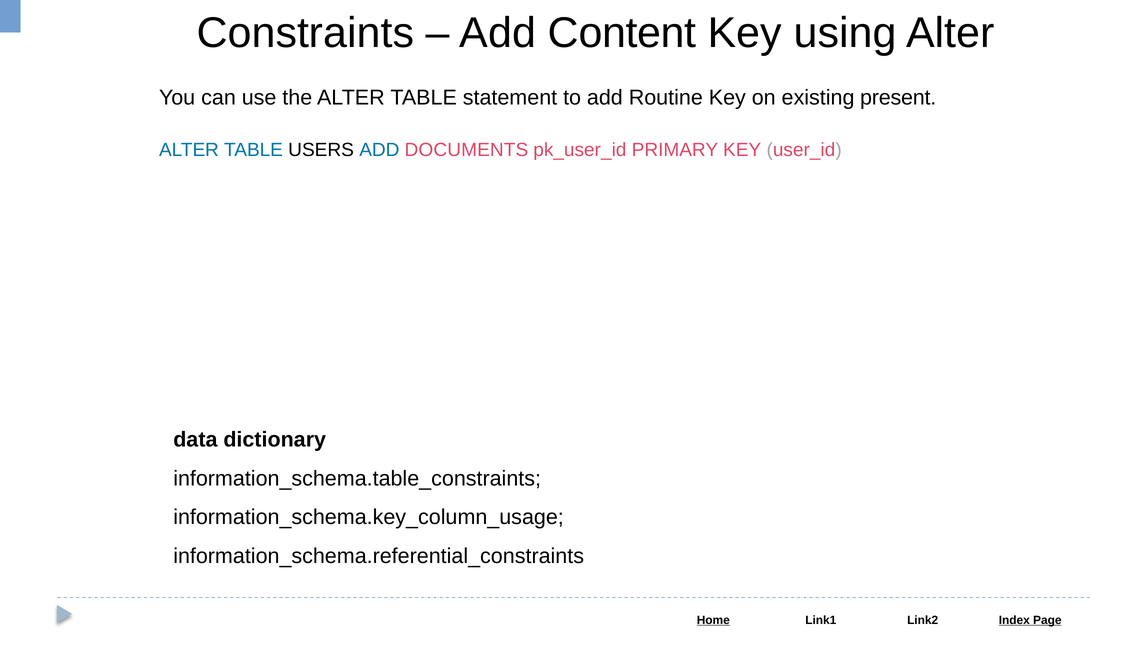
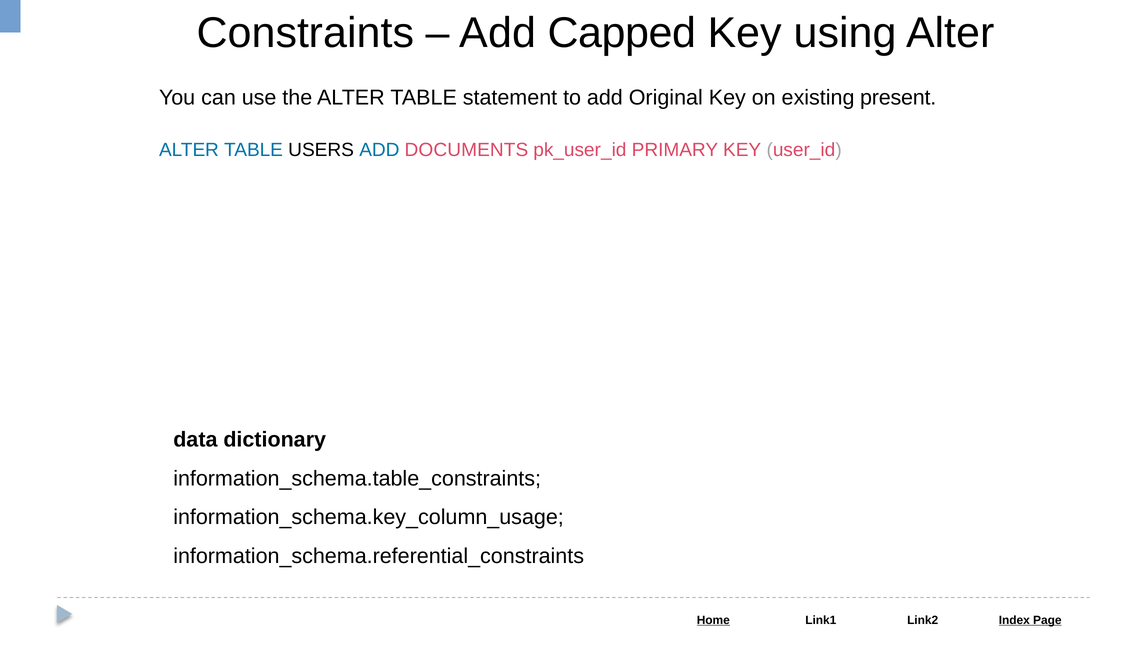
Content: Content -> Capped
Routine: Routine -> Original
